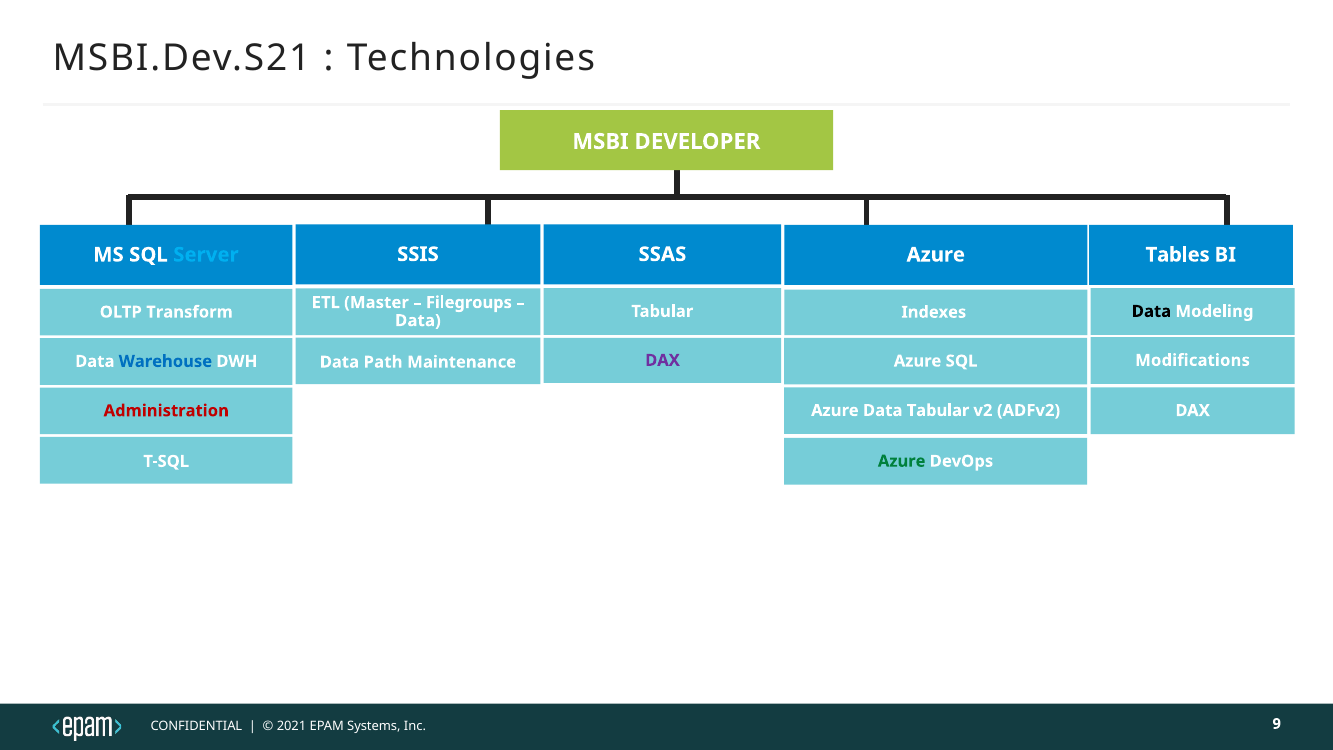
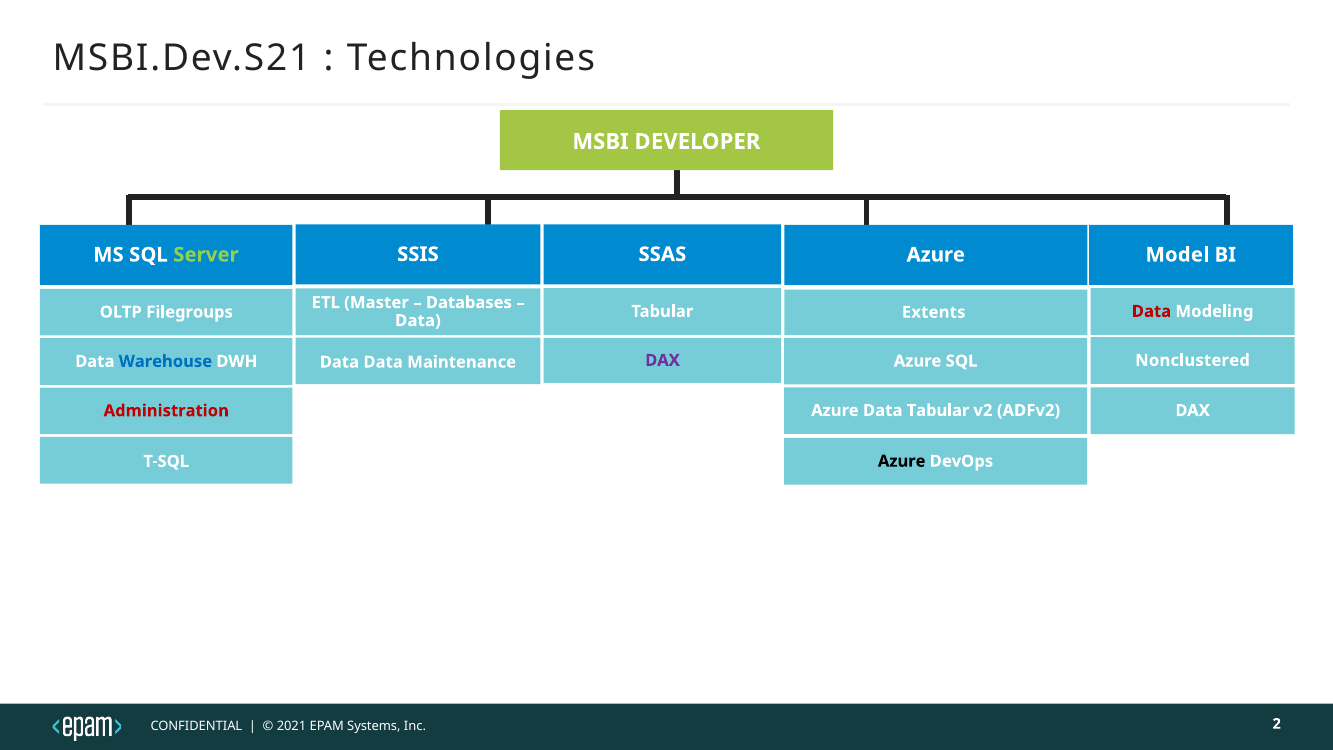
Server colour: light blue -> light green
Tables: Tables -> Model
Filegroups: Filegroups -> Databases
Data at (1151, 311) colour: black -> red
Transform: Transform -> Filegroups
Indexes: Indexes -> Extents
Modifications: Modifications -> Nonclustered
Path at (383, 362): Path -> Data
Azure at (902, 461) colour: green -> black
9: 9 -> 2
